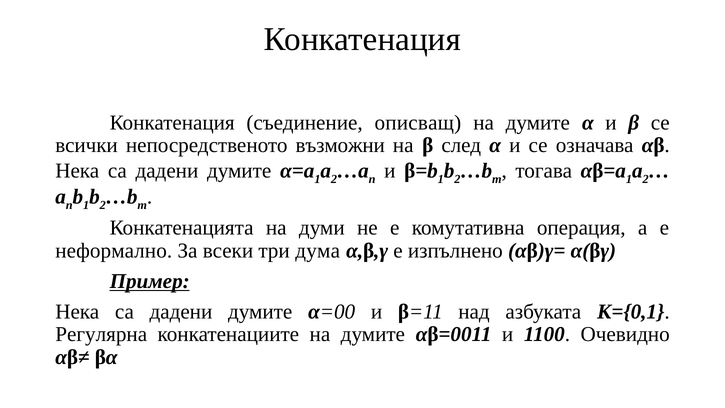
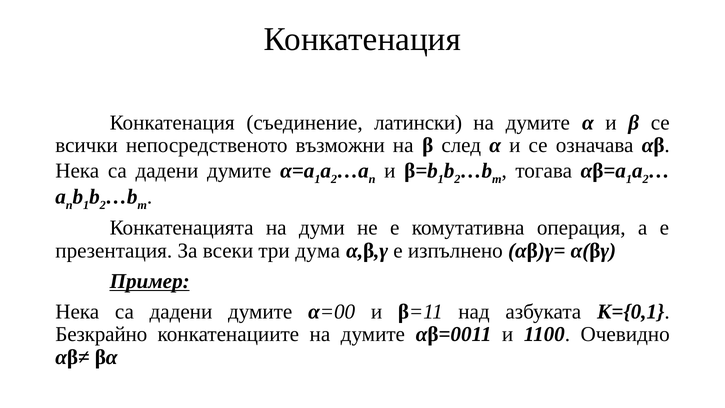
описващ: описващ -> латински
неформално: неформално -> презентация
Регулярна: Регулярна -> Безкрайно
